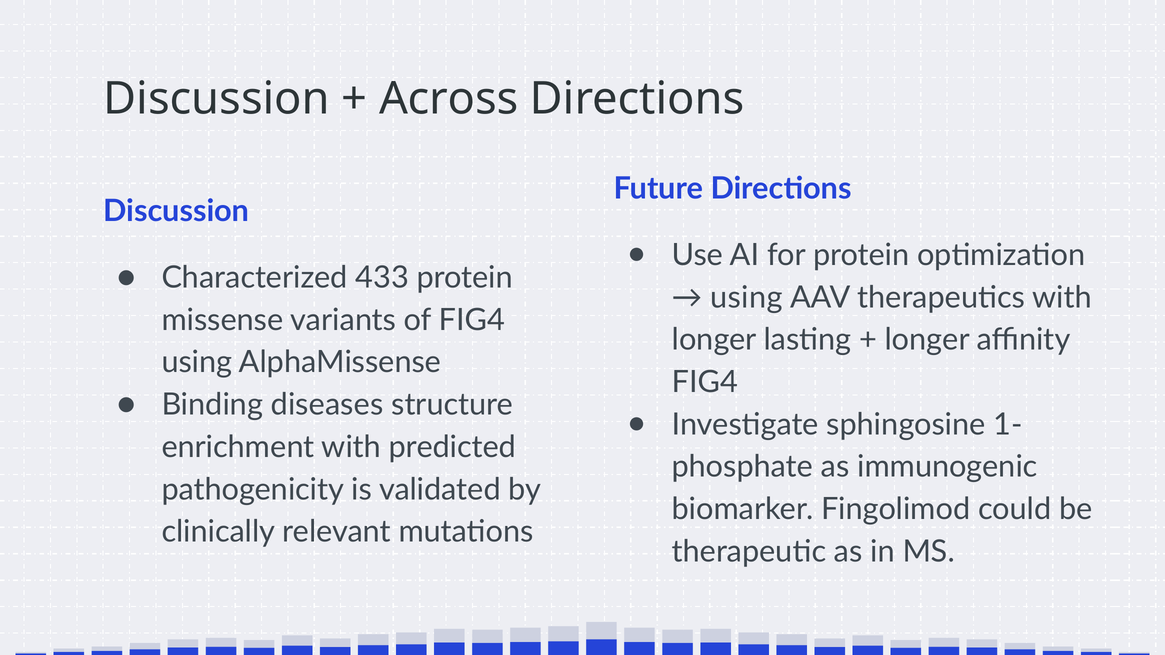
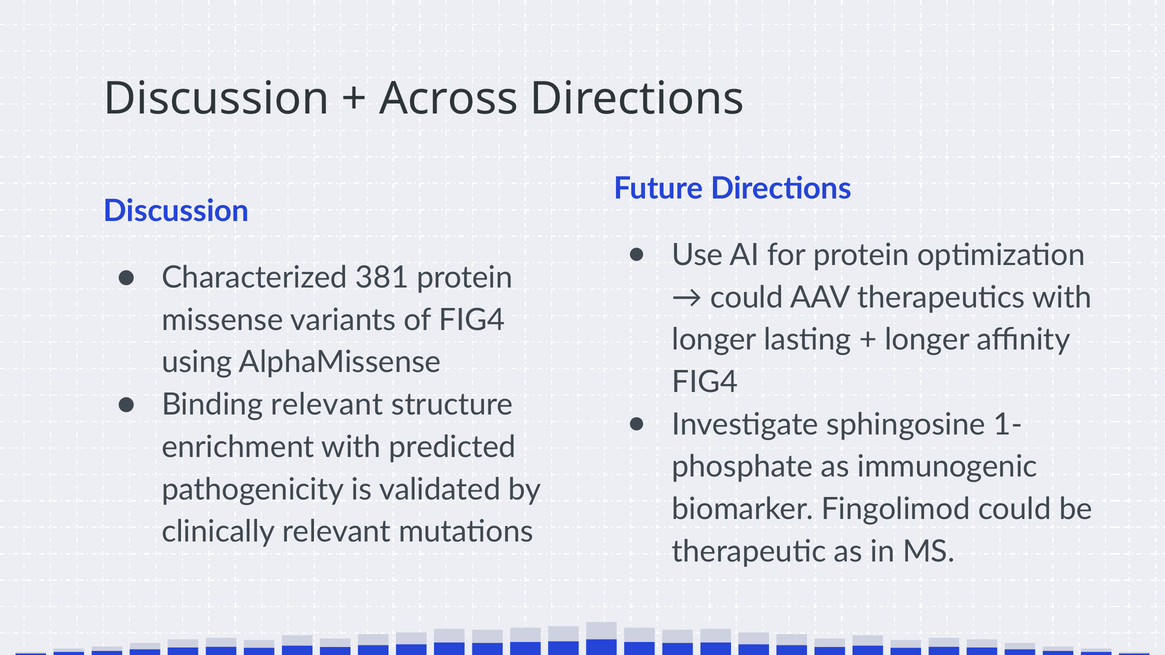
433: 433 -> 381
using at (747, 298): using -> could
Binding diseases: diseases -> relevant
